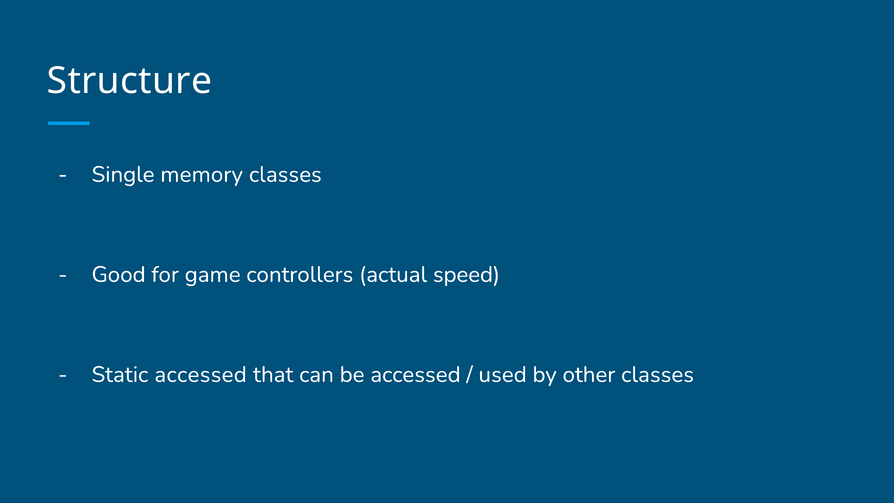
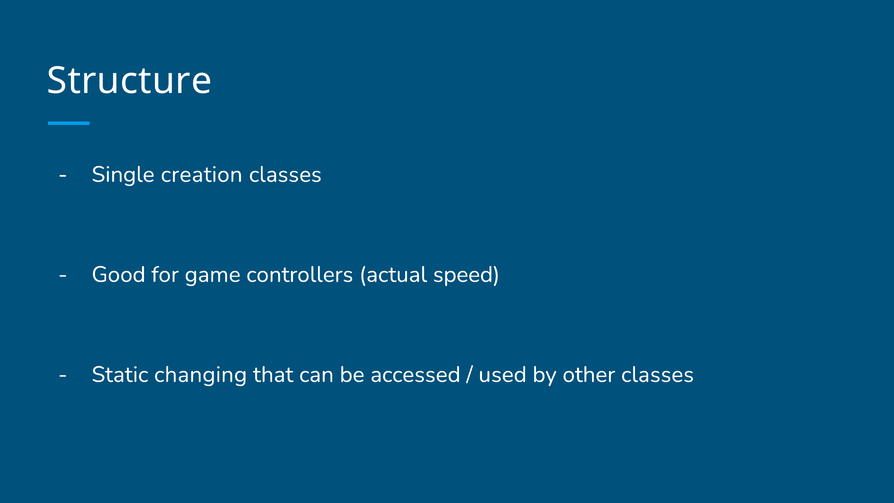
memory: memory -> creation
Static accessed: accessed -> changing
